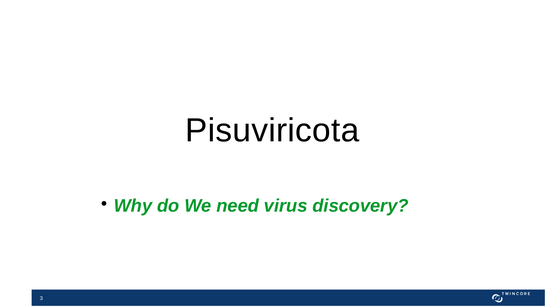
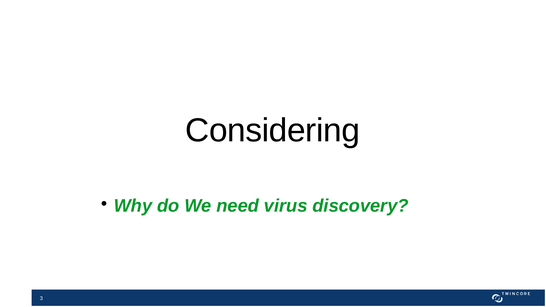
Pisuviricota: Pisuviricota -> Considering
